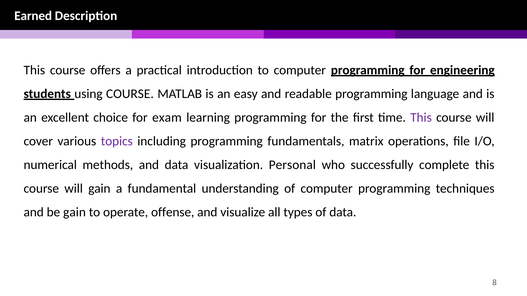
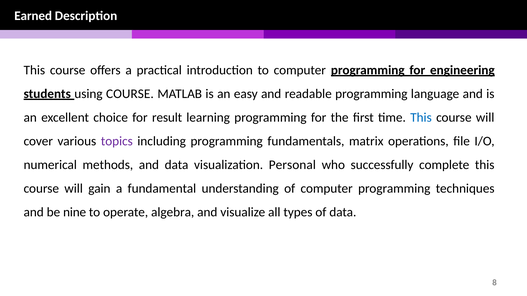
exam: exam -> result
This at (421, 118) colour: purple -> blue
be gain: gain -> nine
offense: offense -> algebra
